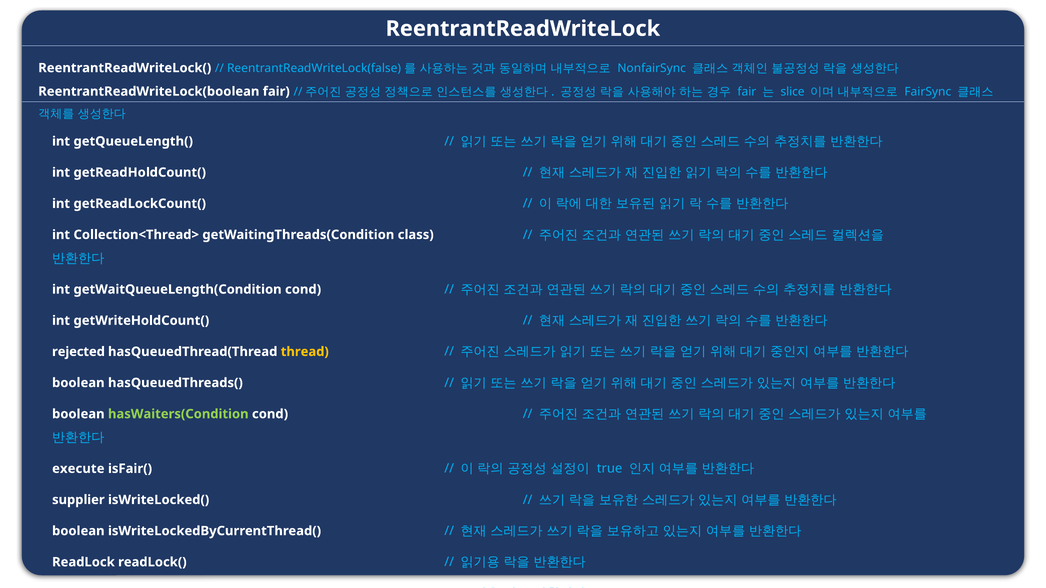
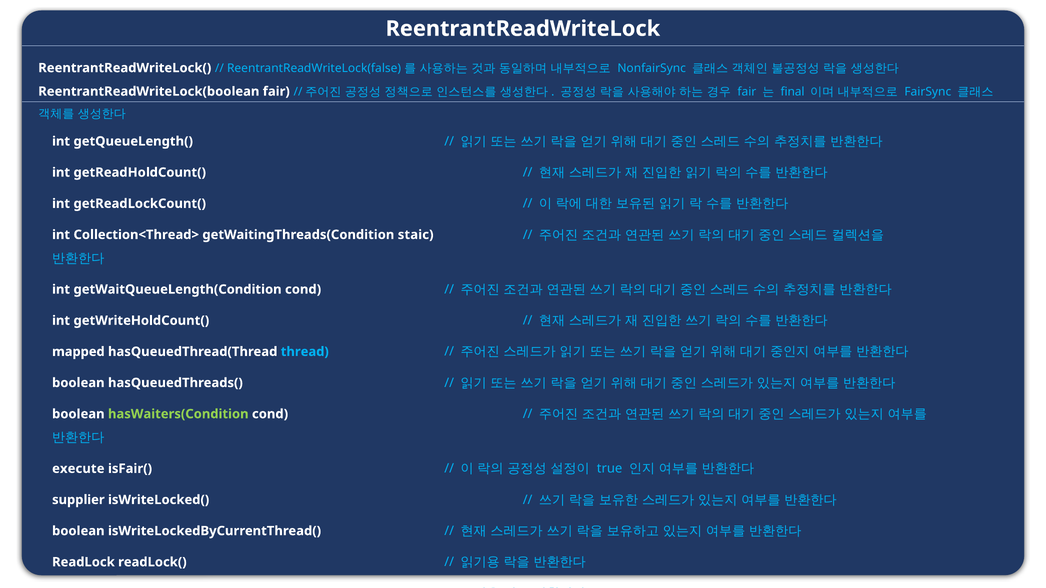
slice: slice -> final
class: class -> staic
rejected: rejected -> mapped
thread colour: yellow -> light blue
